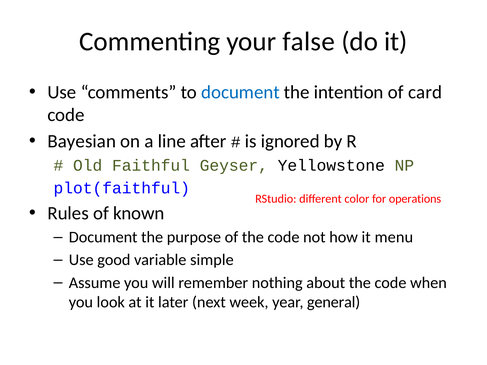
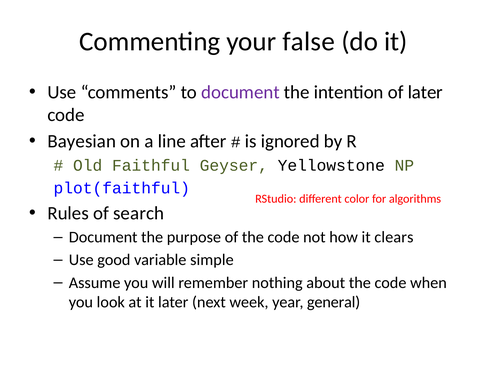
document at (240, 92) colour: blue -> purple
of card: card -> later
operations: operations -> algorithms
known: known -> search
menu: menu -> clears
